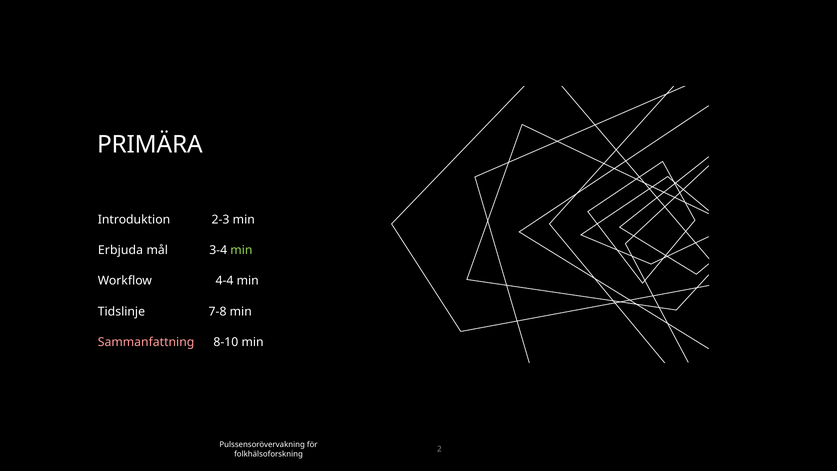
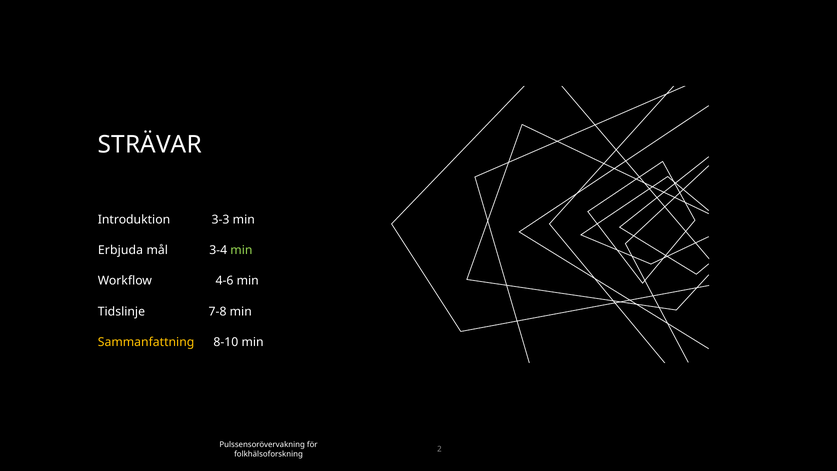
PRIMÄRA: PRIMÄRA -> STRÄVAR
2-3: 2-3 -> 3-3
4-4: 4-4 -> 4-6
Sammanfattning colour: pink -> yellow
